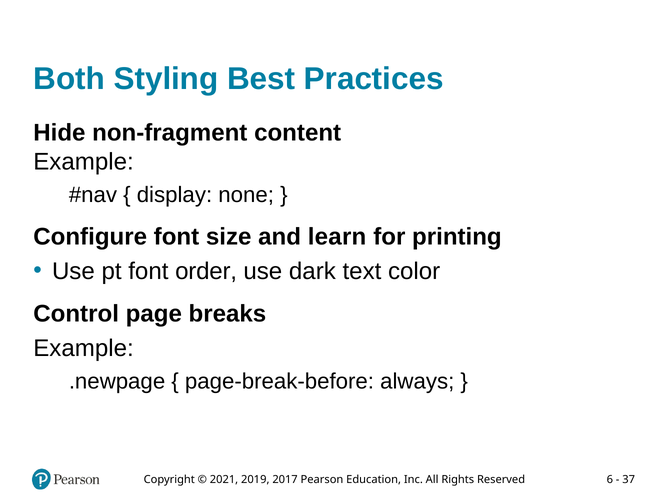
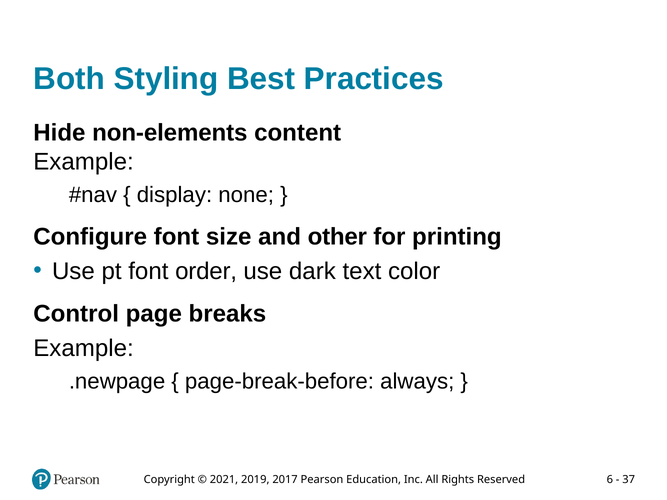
non-fragment: non-fragment -> non-elements
learn: learn -> other
